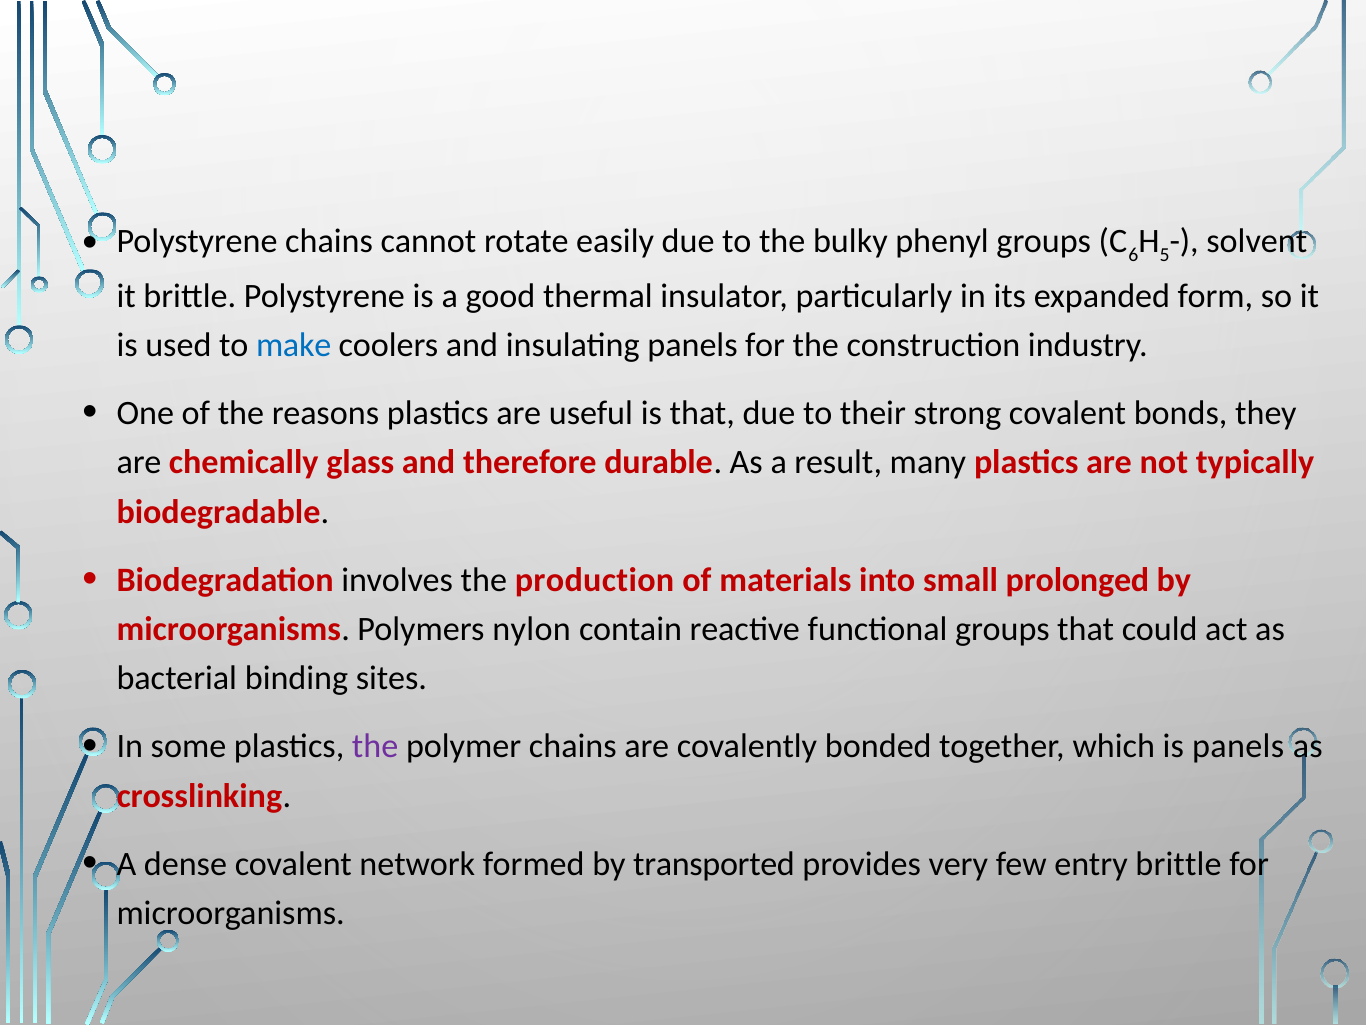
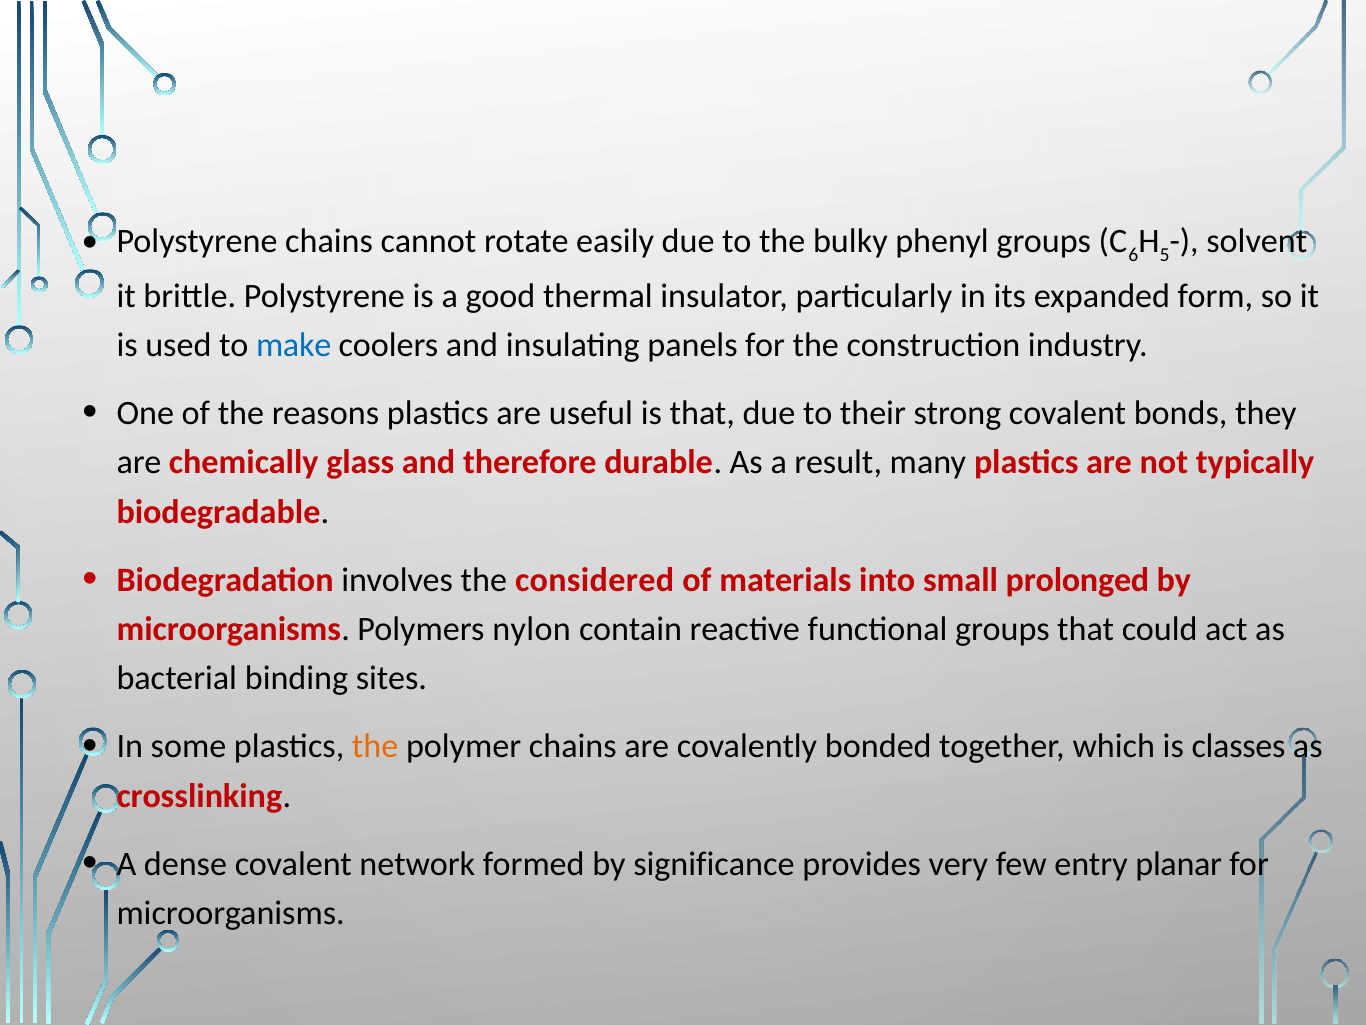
production: production -> considered
the at (375, 746) colour: purple -> orange
is panels: panels -> classes
transported: transported -> significance
entry brittle: brittle -> planar
